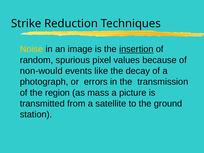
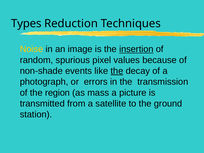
Strike: Strike -> Types
non-would: non-would -> non-shade
the at (117, 71) underline: none -> present
